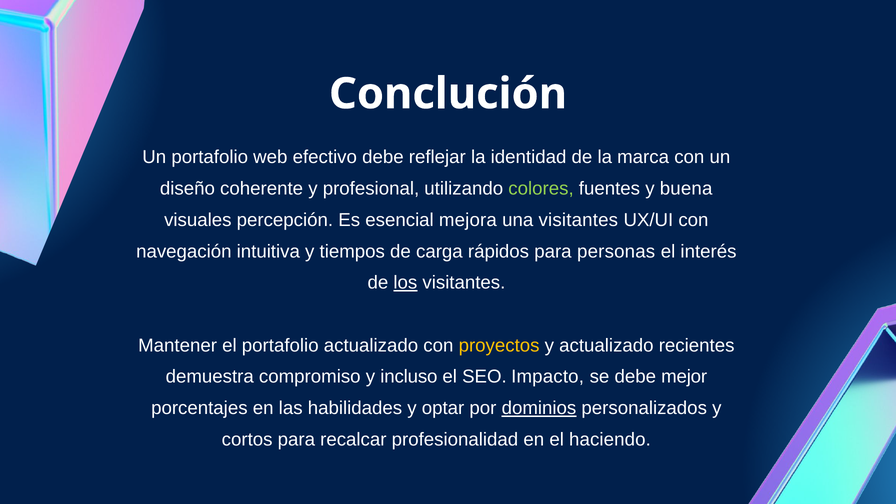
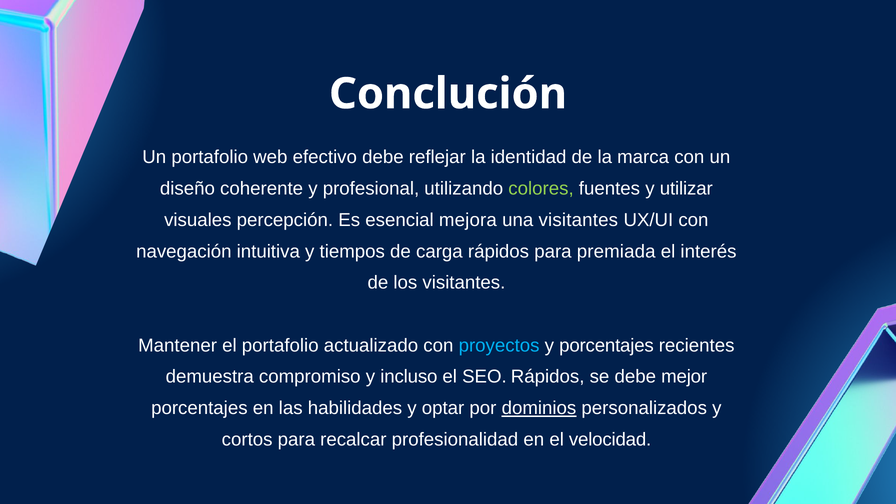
buena: buena -> utilizar
personas: personas -> premiada
los underline: present -> none
proyectos colour: yellow -> light blue
y actualizado: actualizado -> porcentajes
SEO Impacto: Impacto -> Rápidos
haciendo: haciendo -> velocidad
